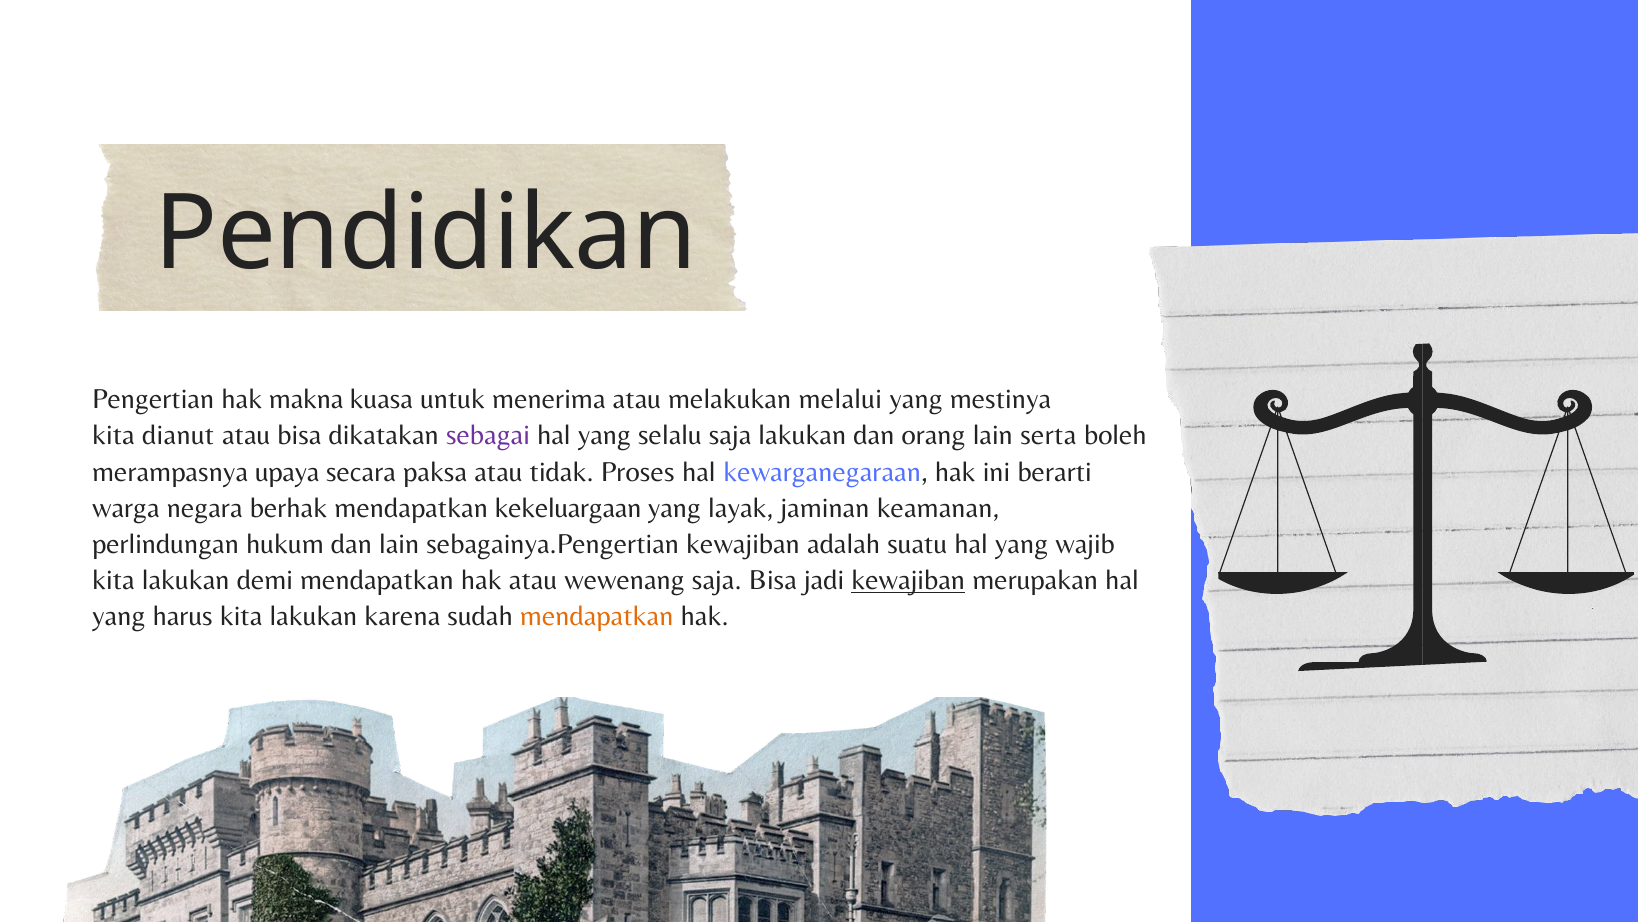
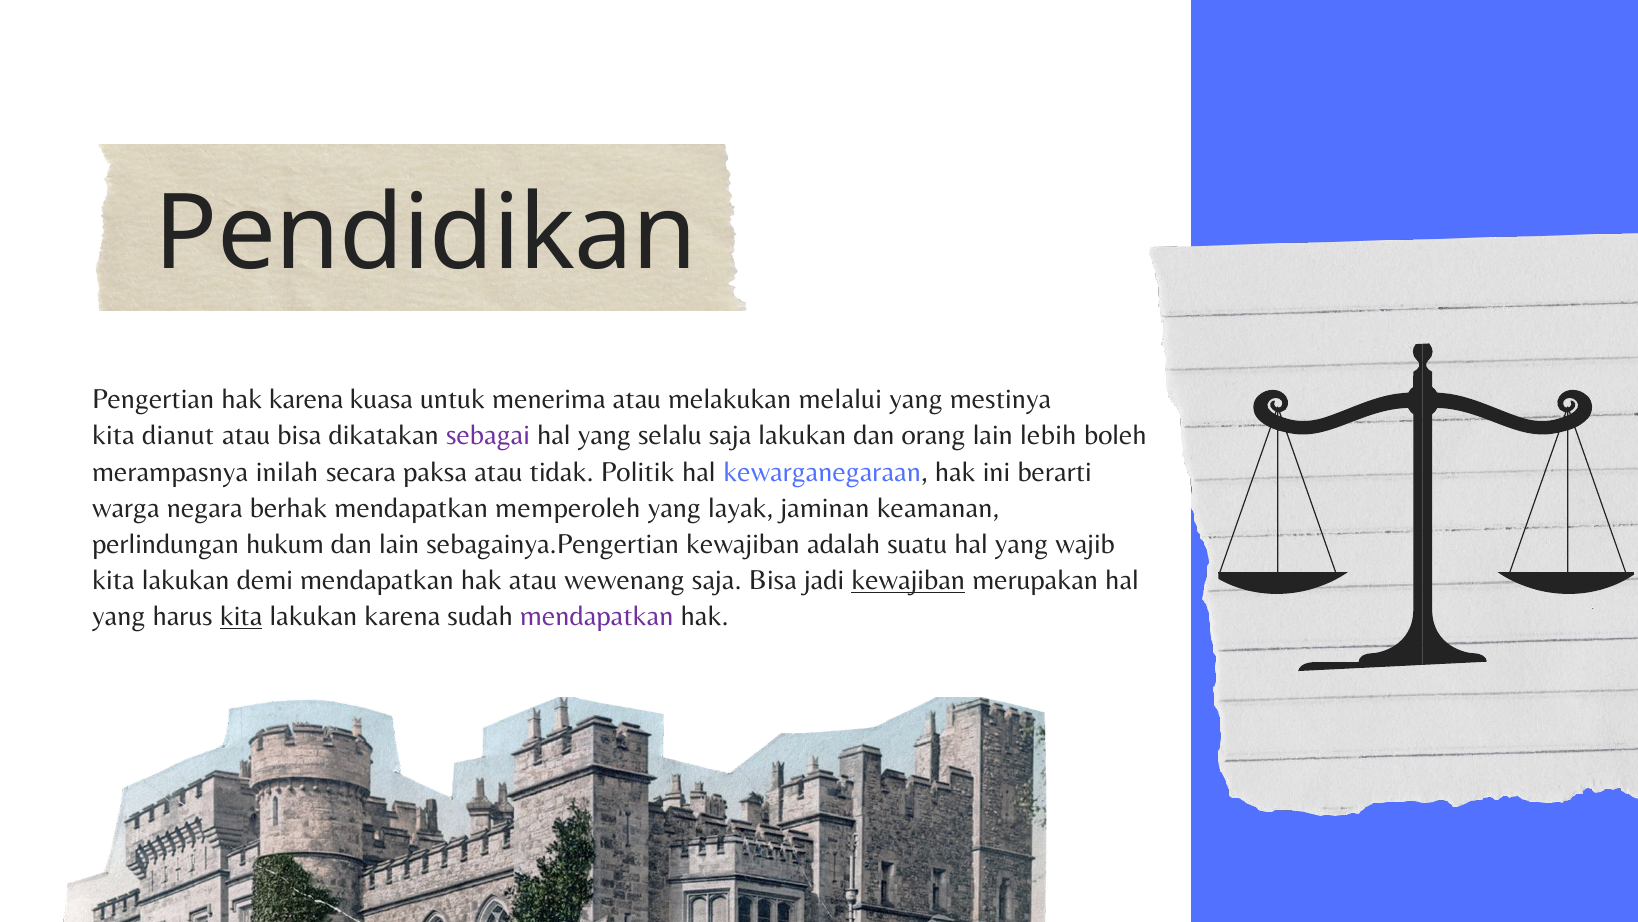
hak makna: makna -> karena
serta: serta -> lebih
upaya: upaya -> inilah
Proses: Proses -> Politik
kekeluargaan: kekeluargaan -> memperoleh
kita at (241, 616) underline: none -> present
mendapatkan at (597, 616) colour: orange -> purple
